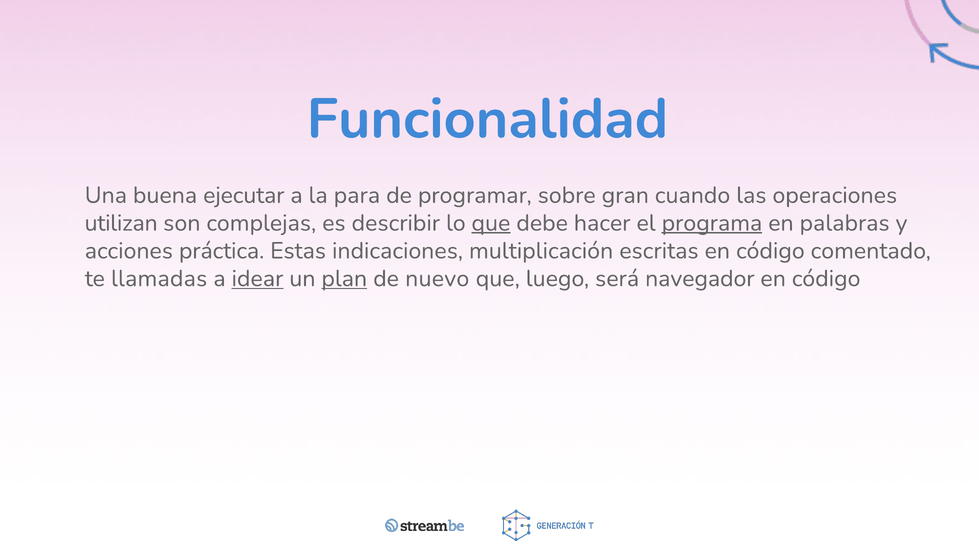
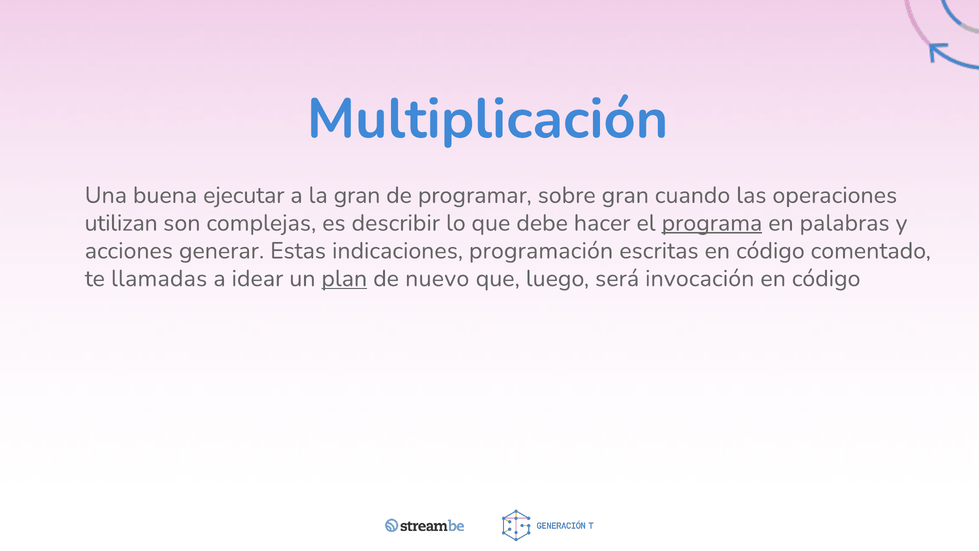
Funcionalidad: Funcionalidad -> Multiplicación
la para: para -> gran
que at (491, 223) underline: present -> none
práctica: práctica -> generar
multiplicación: multiplicación -> programación
idear underline: present -> none
navegador: navegador -> invocación
